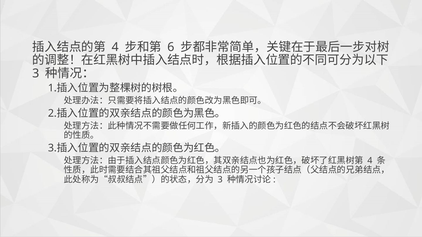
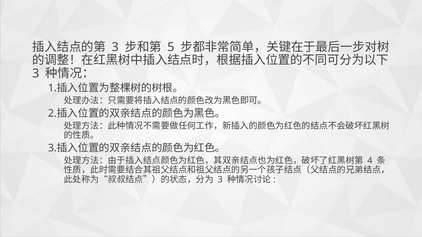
4 at (115, 47): 4 -> 3
6: 6 -> 5
